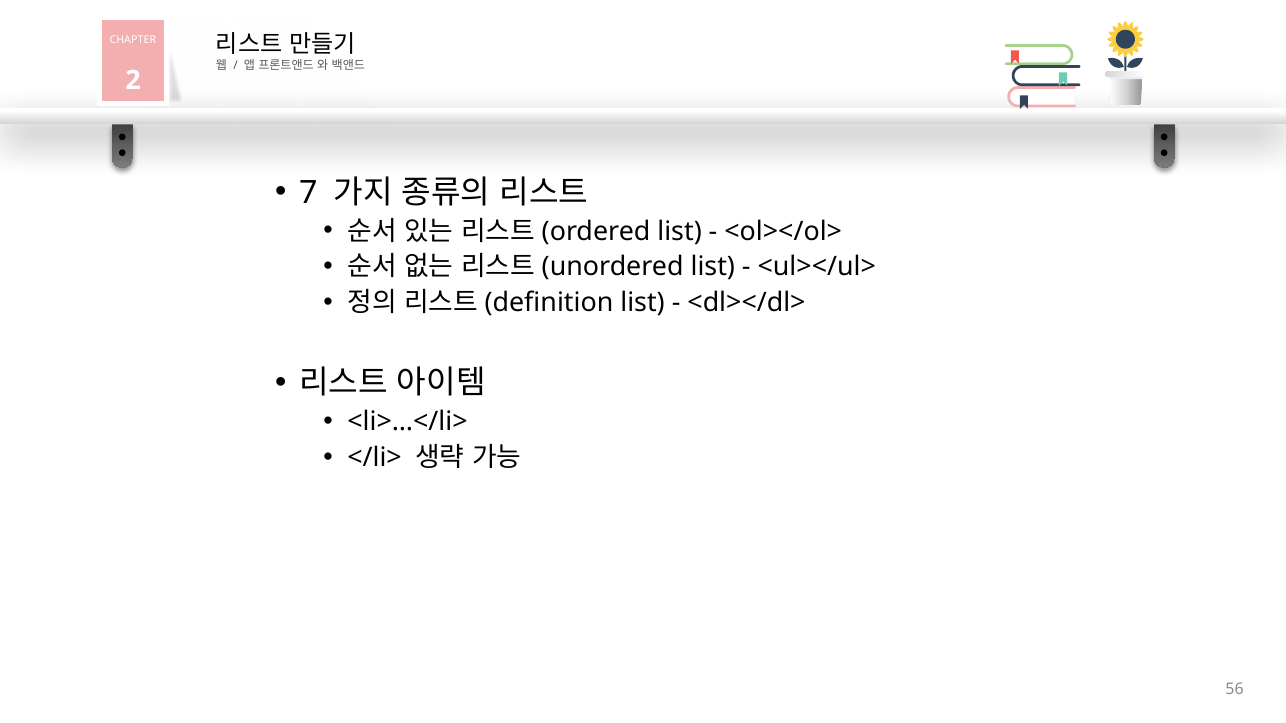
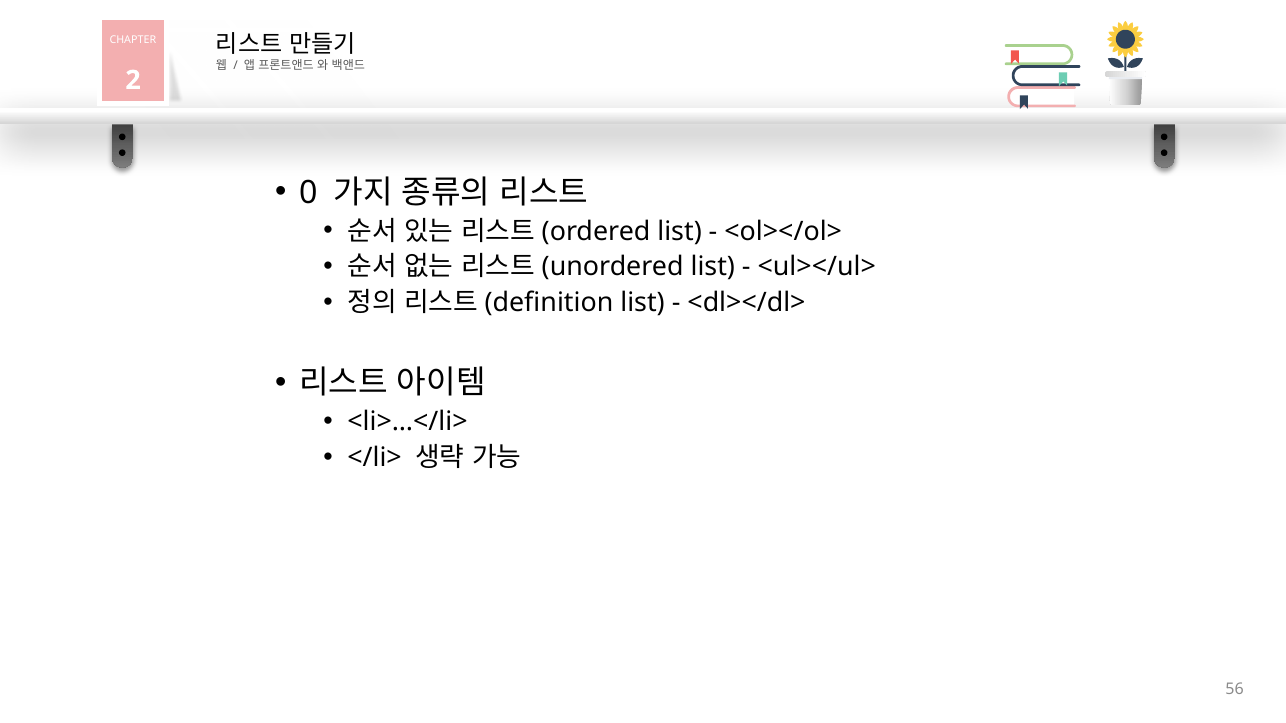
7: 7 -> 0
